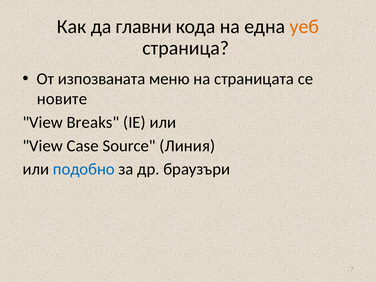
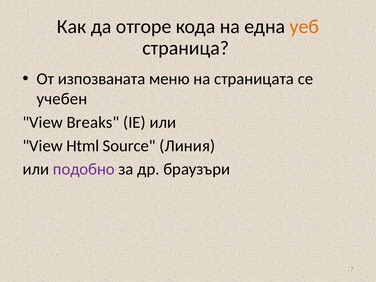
главни: главни -> отгоре
новите: новите -> учебен
Case: Case -> Html
подобно colour: blue -> purple
